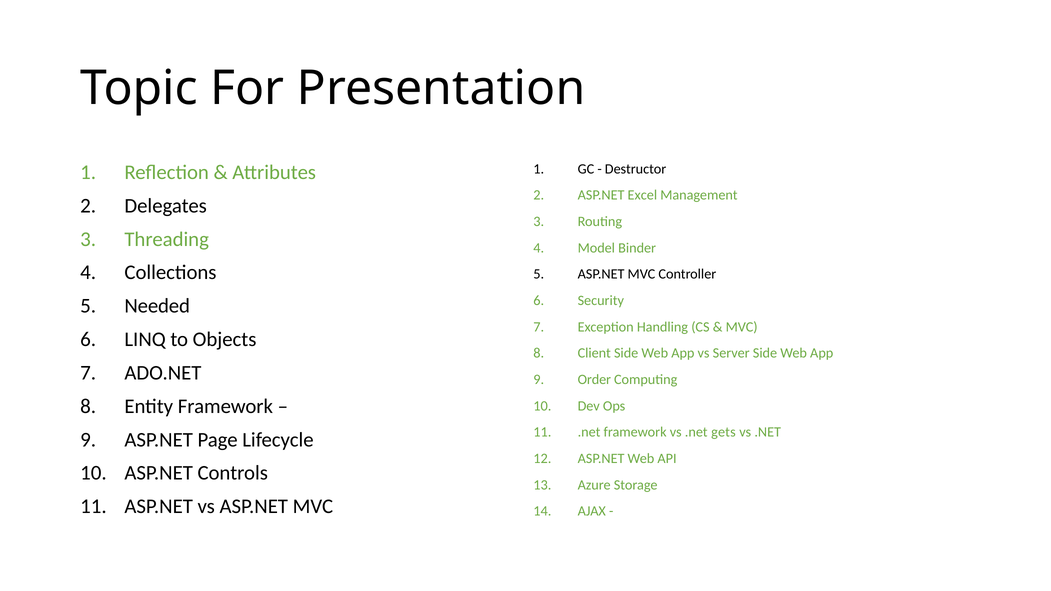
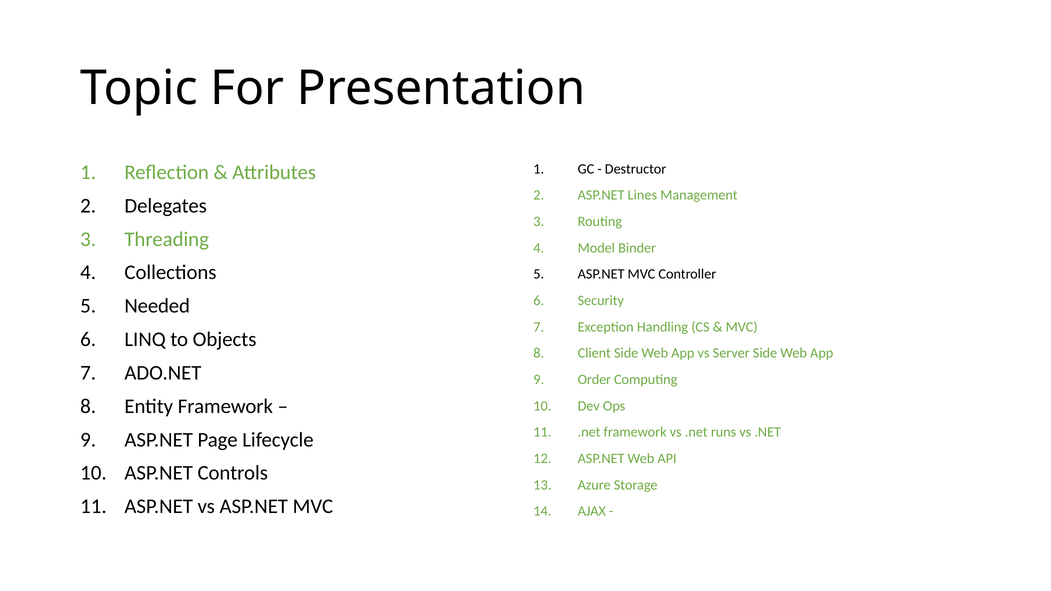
Excel: Excel -> Lines
gets: gets -> runs
